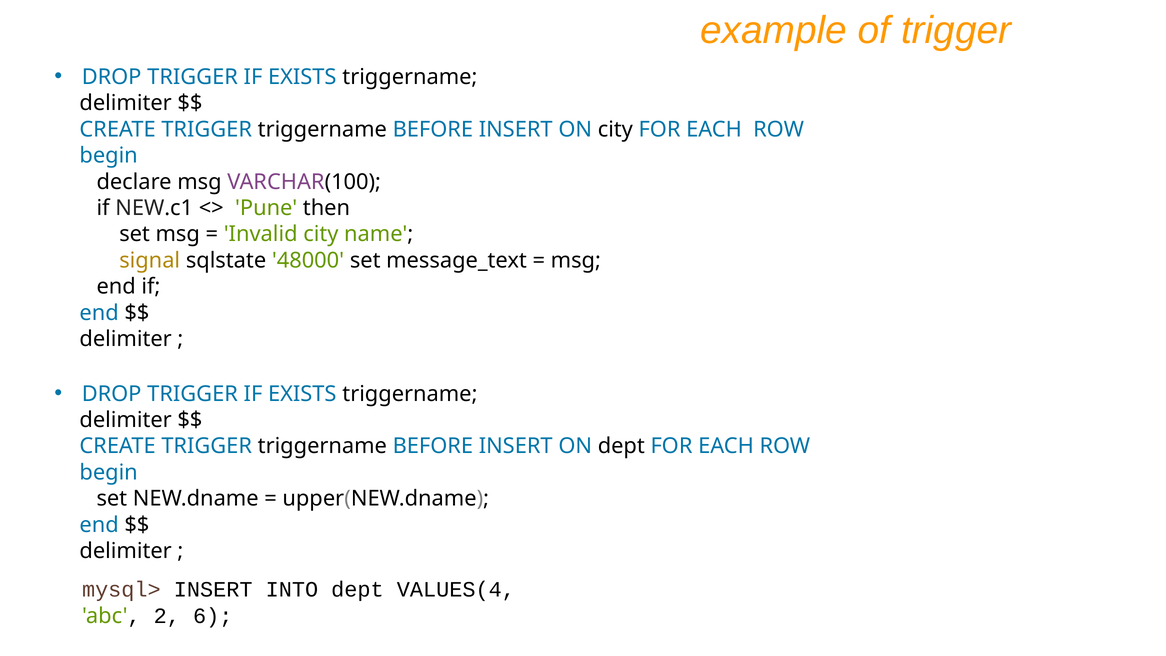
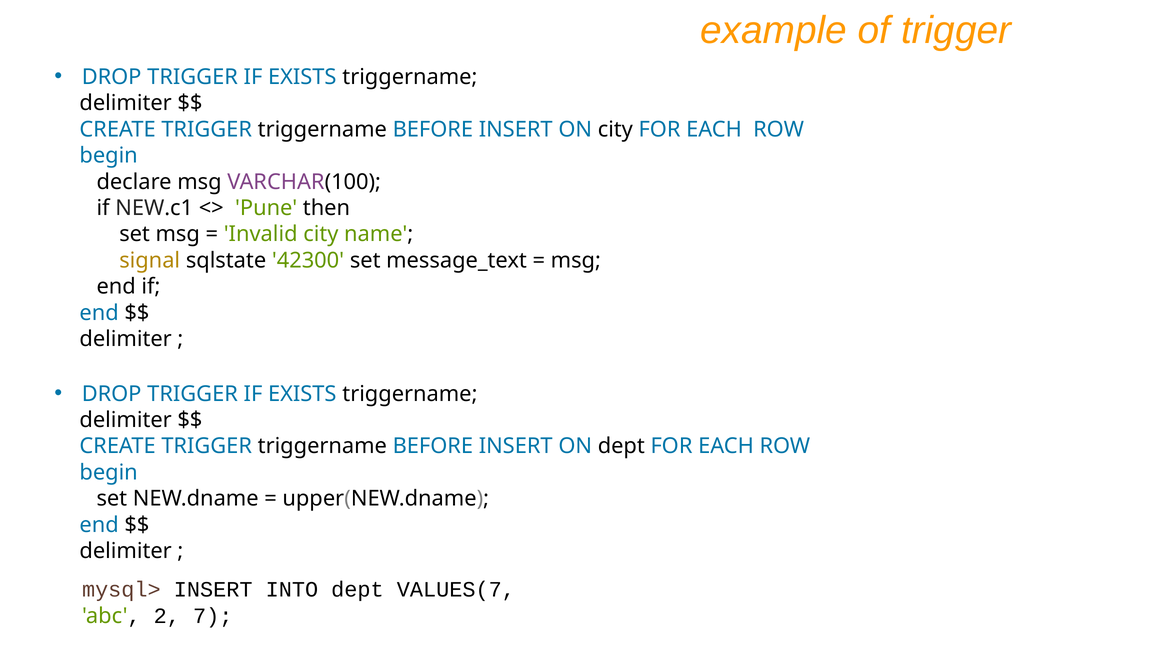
48000: 48000 -> 42300
VALUES(4: VALUES(4 -> VALUES(7
6: 6 -> 7
